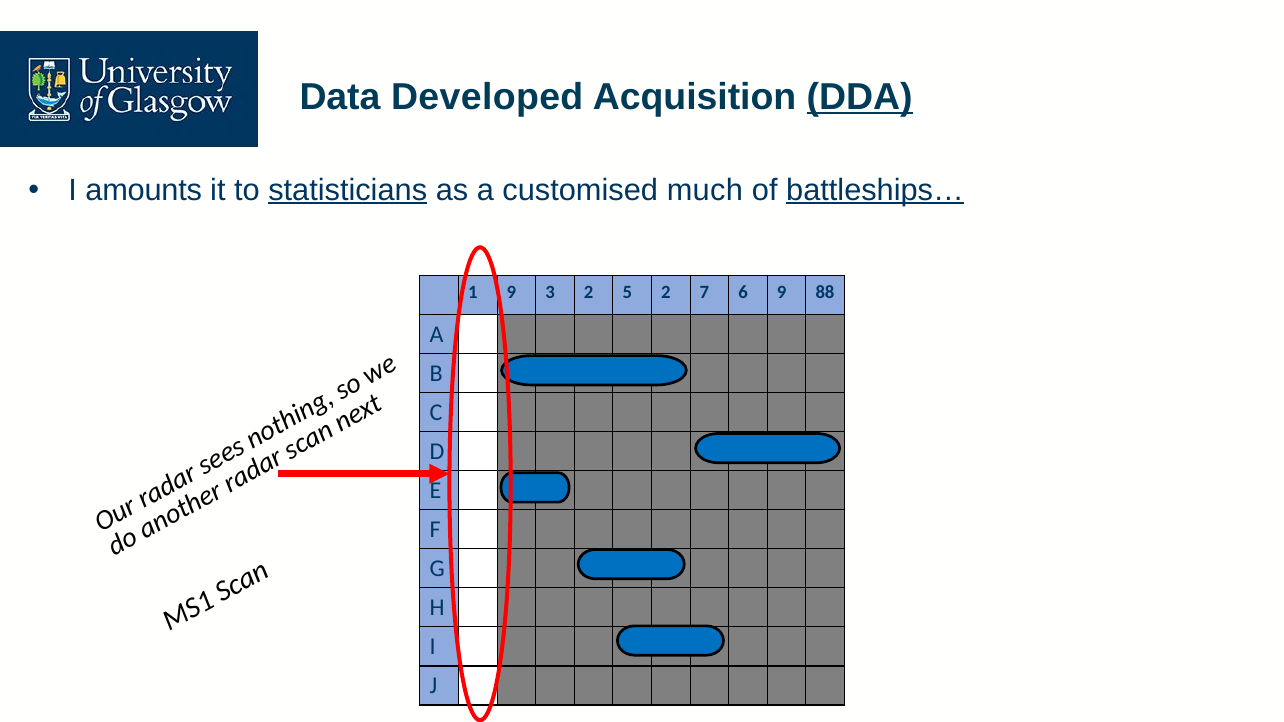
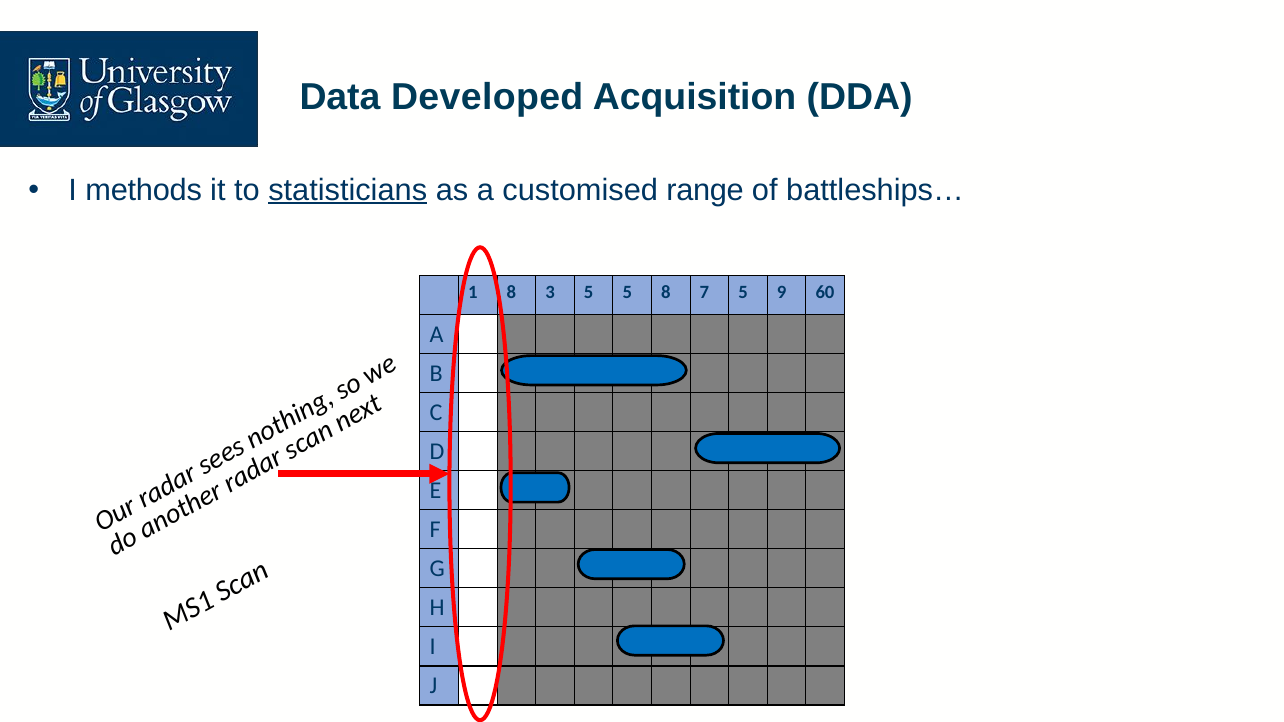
DDA underline: present -> none
amounts: amounts -> methods
much: much -> range
battleships… underline: present -> none
1 9: 9 -> 8
3 2: 2 -> 5
5 2: 2 -> 8
7 6: 6 -> 5
88: 88 -> 60
